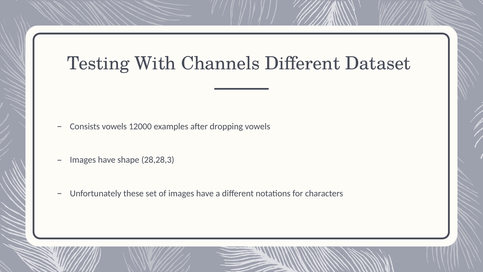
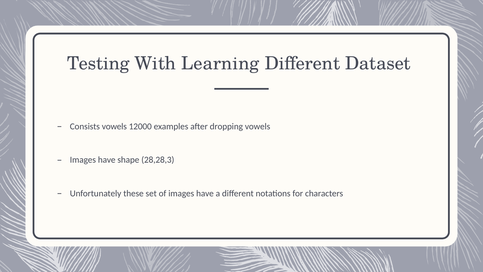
Channels: Channels -> Learning
